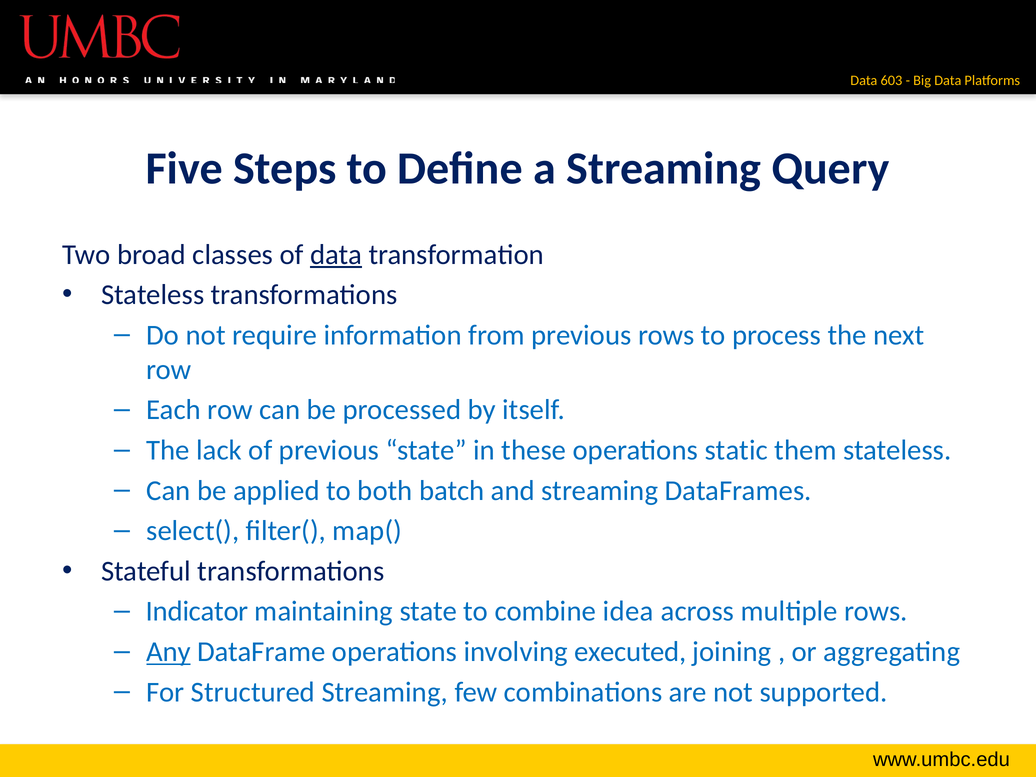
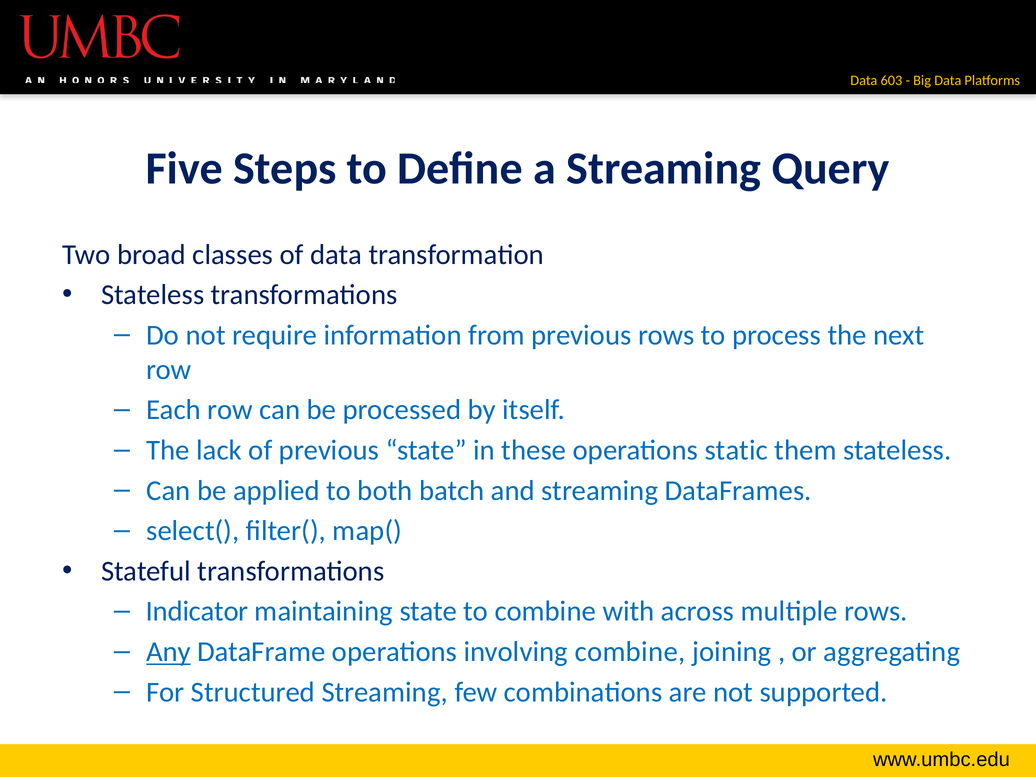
data at (336, 255) underline: present -> none
idea: idea -> with
involving executed: executed -> combine
